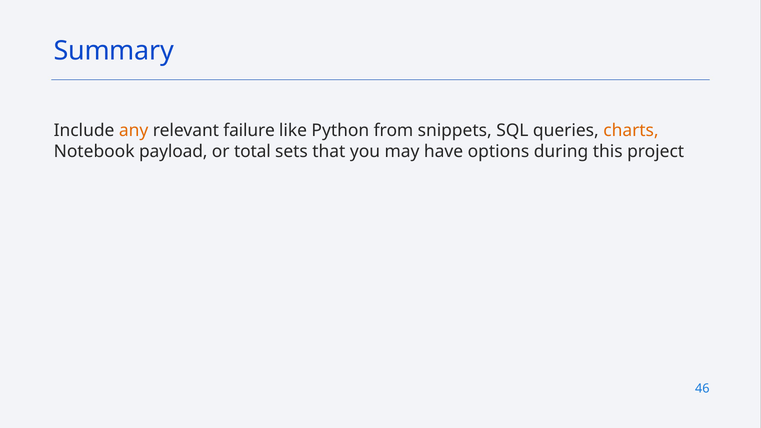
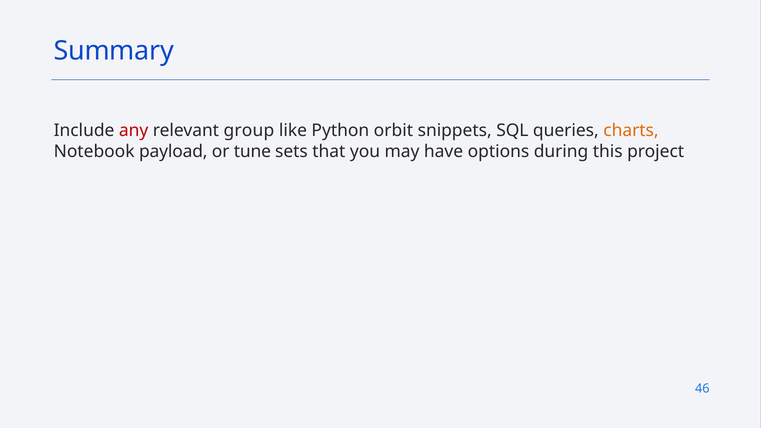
any colour: orange -> red
failure: failure -> group
from: from -> orbit
total: total -> tune
